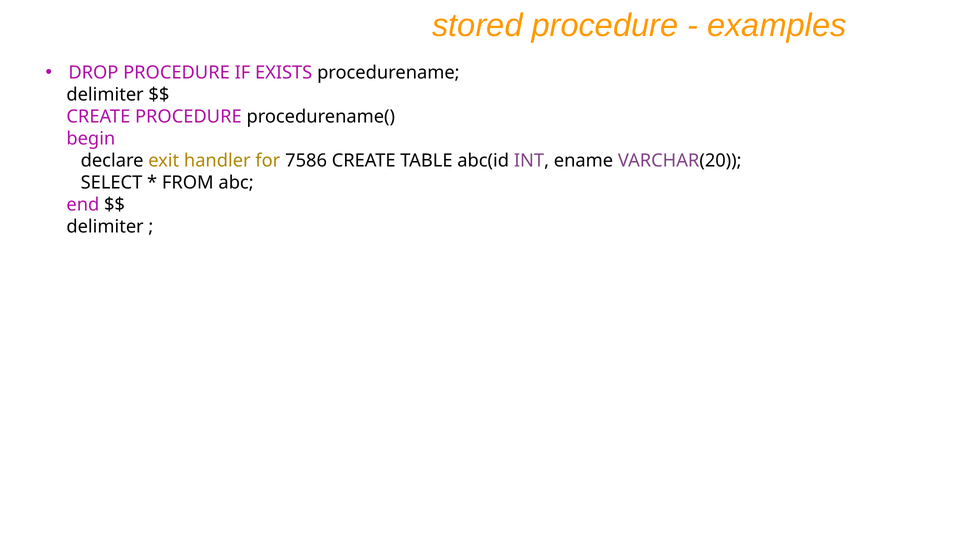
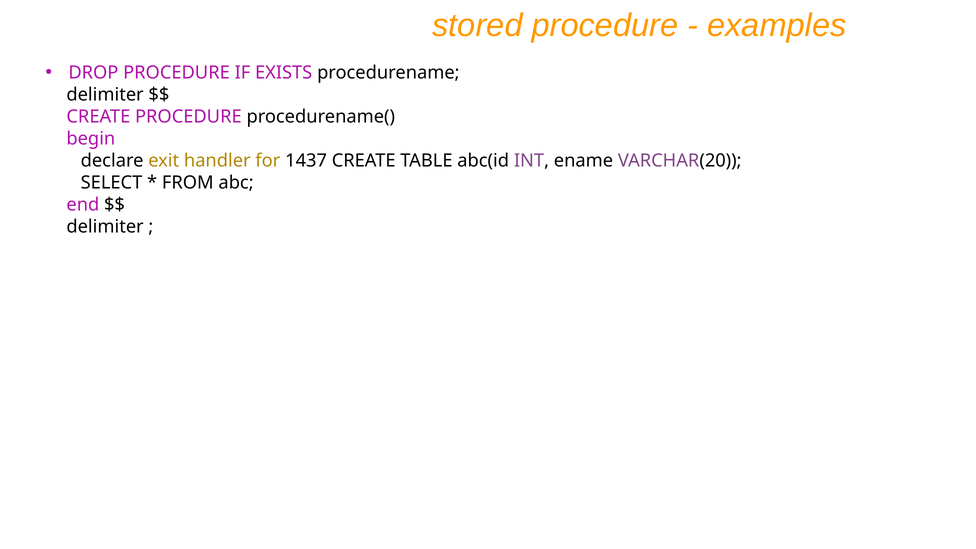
7586: 7586 -> 1437
